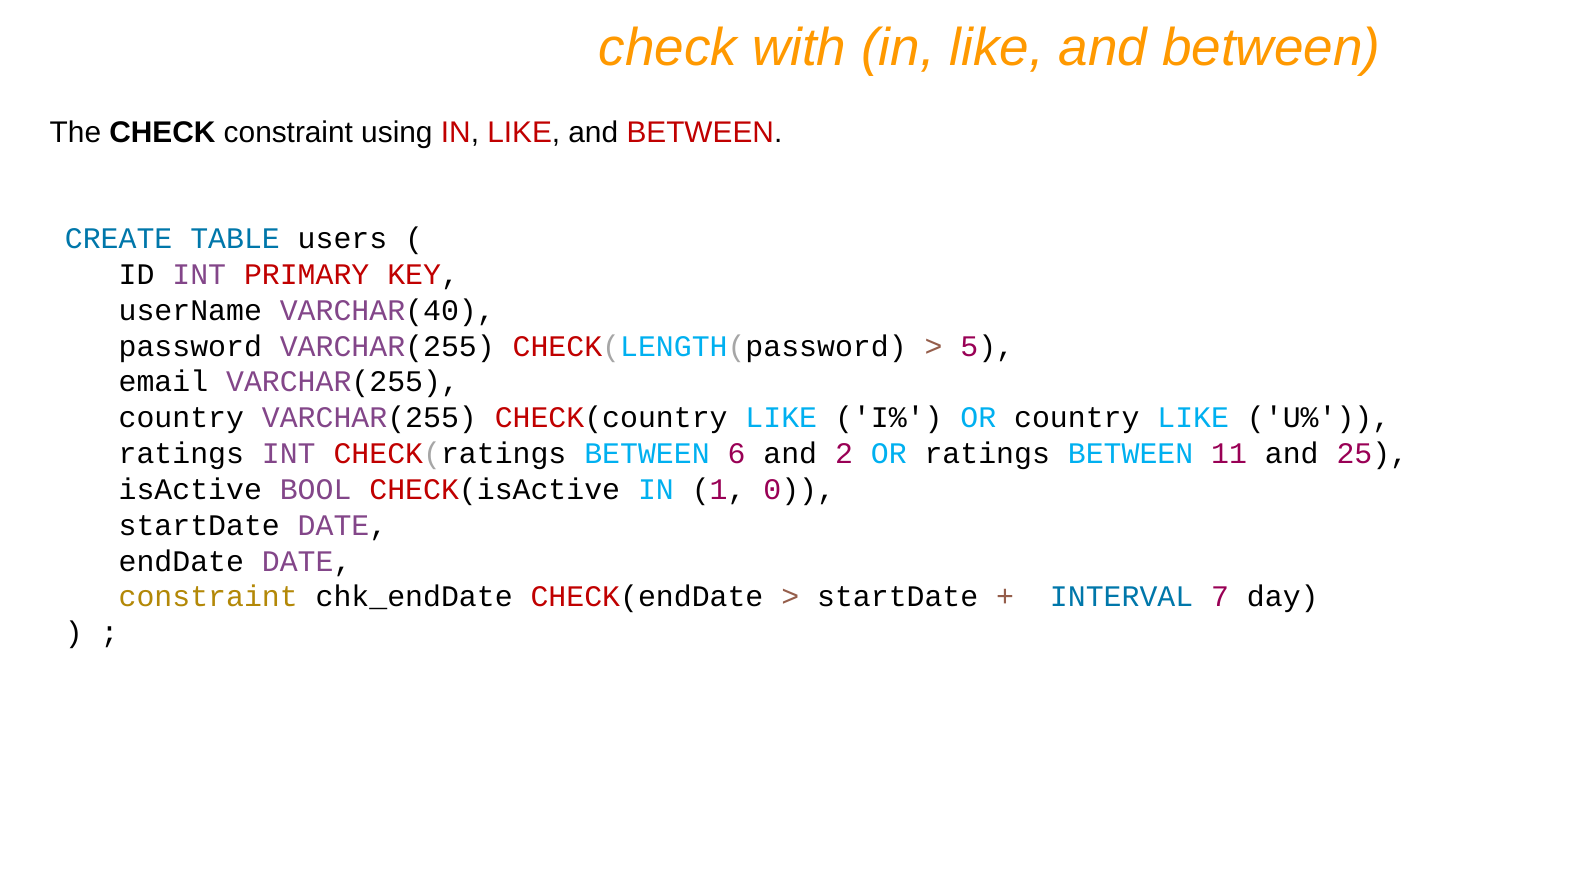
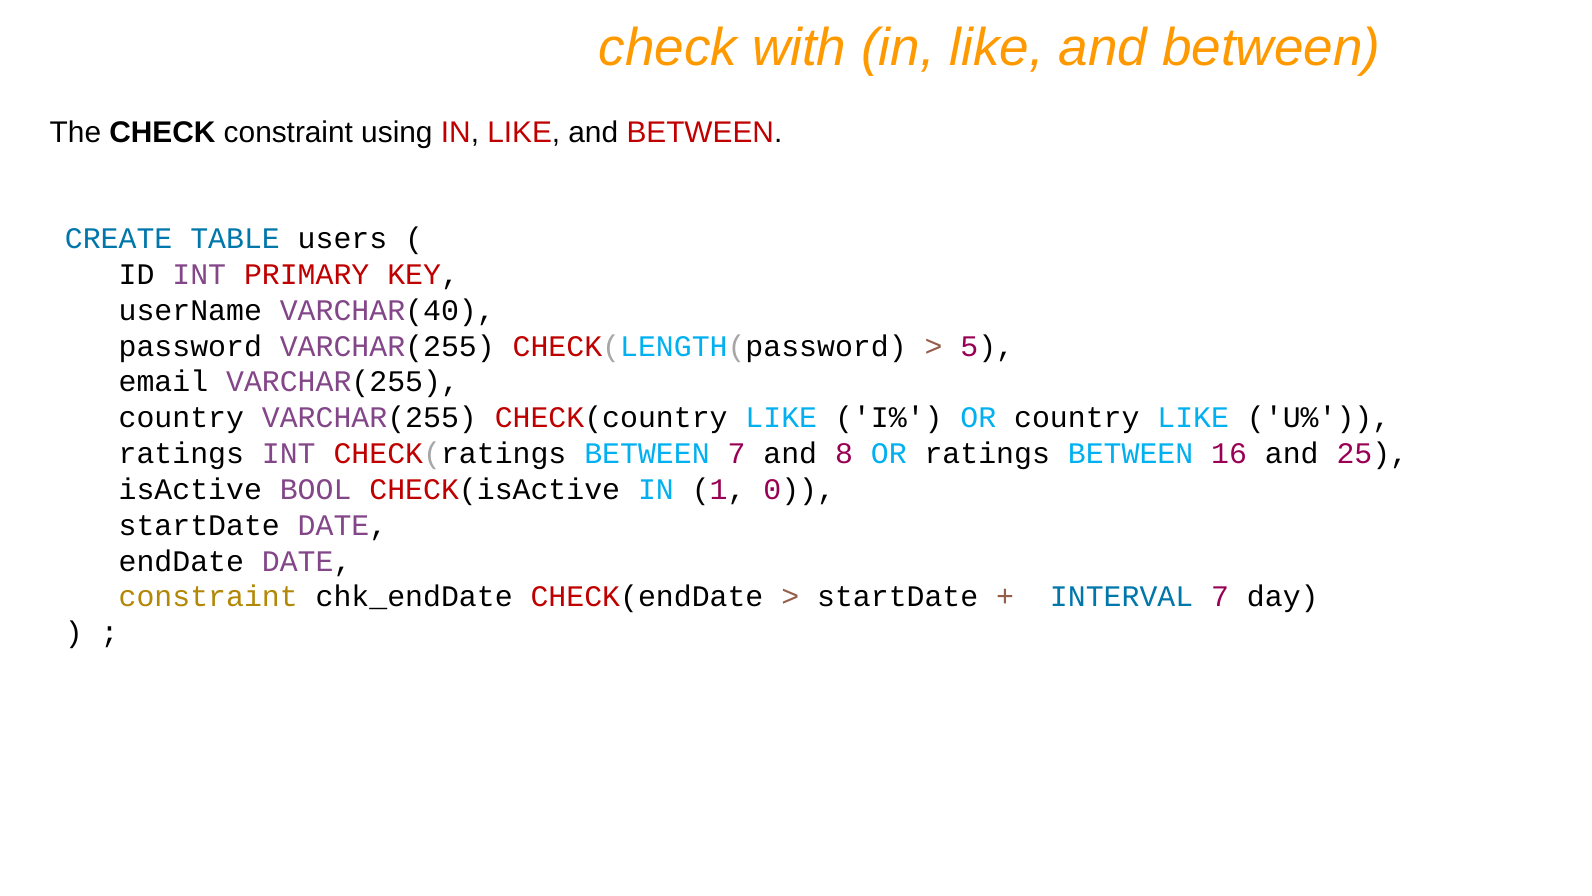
BETWEEN 6: 6 -> 7
2: 2 -> 8
11: 11 -> 16
